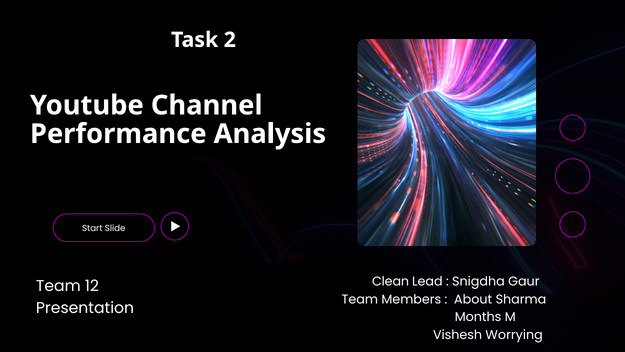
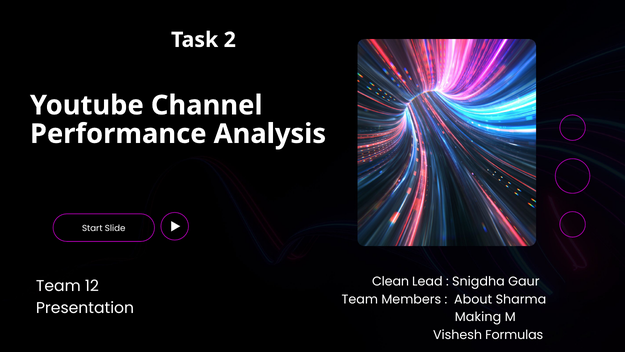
Months: Months -> Making
Worrying: Worrying -> Formulas
